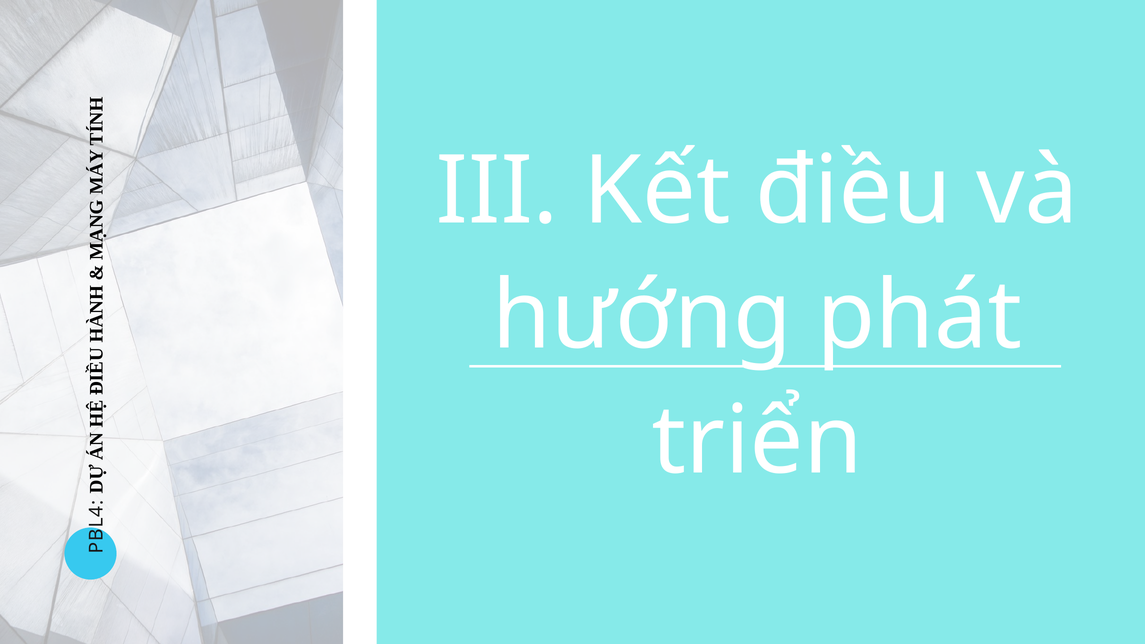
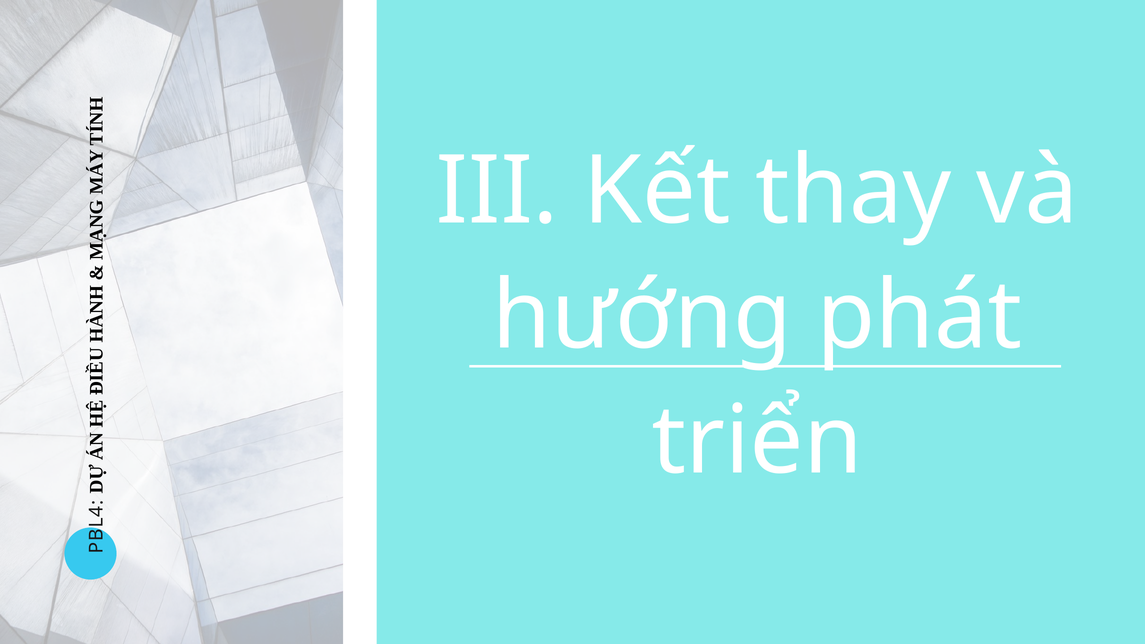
điều: điều -> thay
